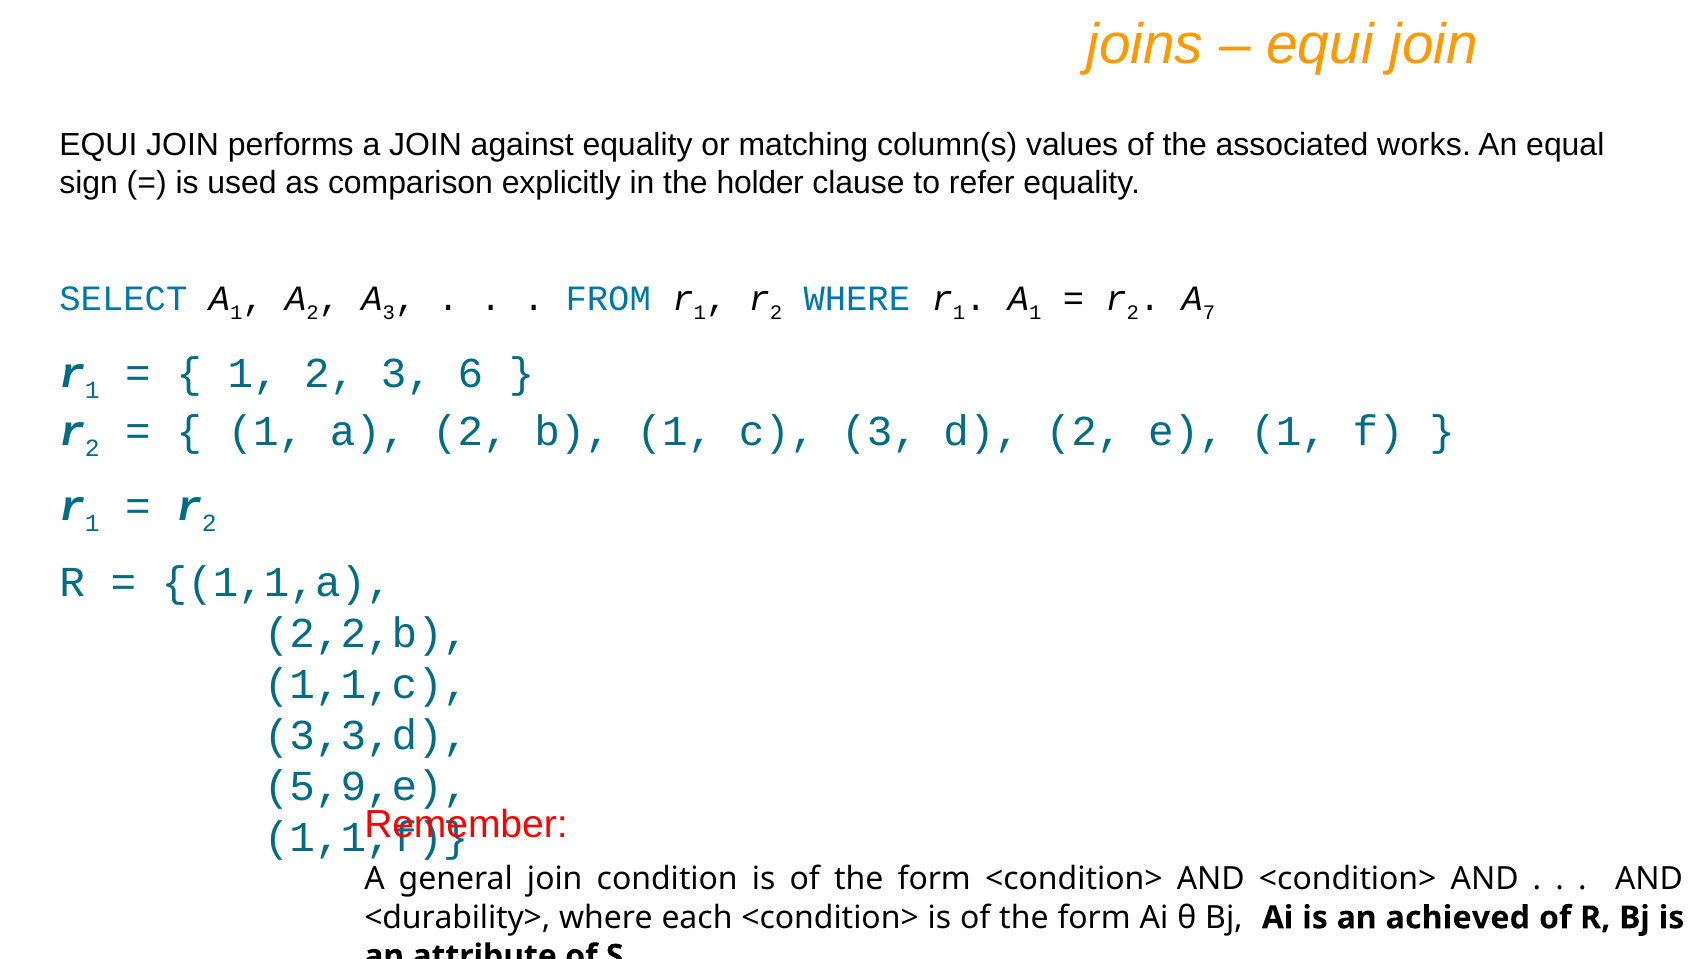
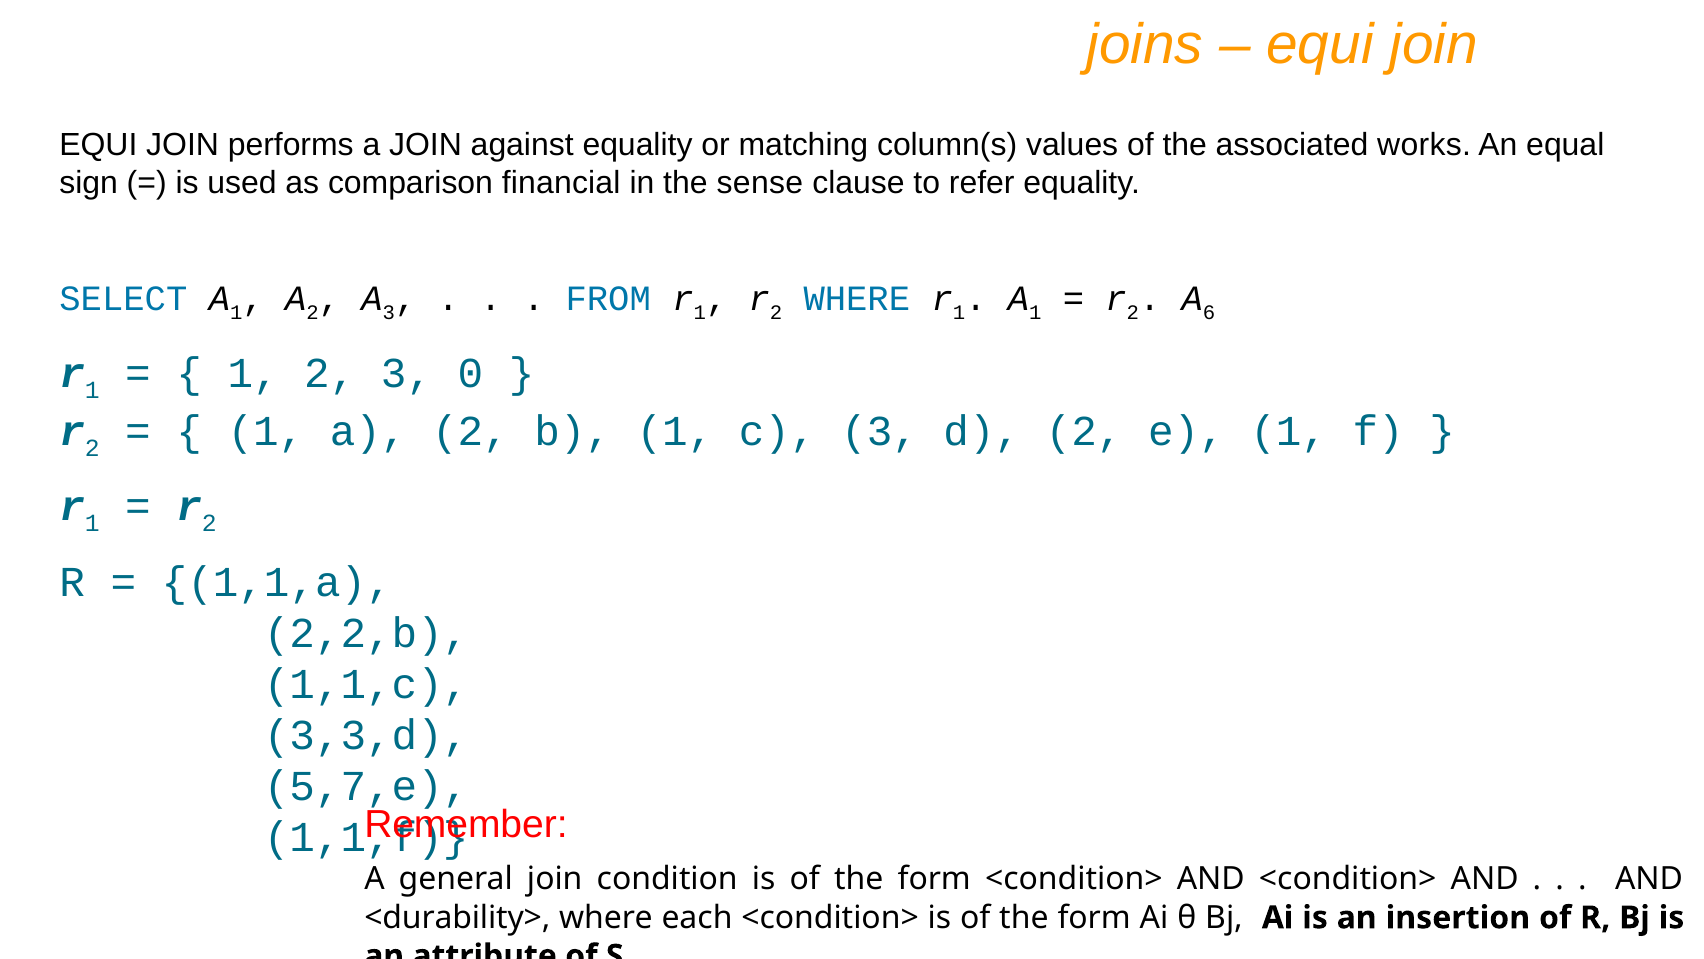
explicitly: explicitly -> financial
holder: holder -> sense
7: 7 -> 6
6: 6 -> 0
5,9,e: 5,9,e -> 5,7,e
achieved: achieved -> insertion
